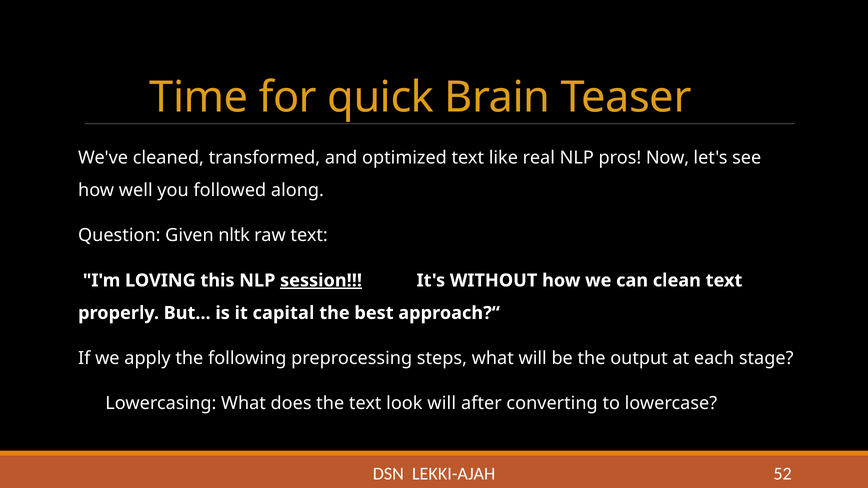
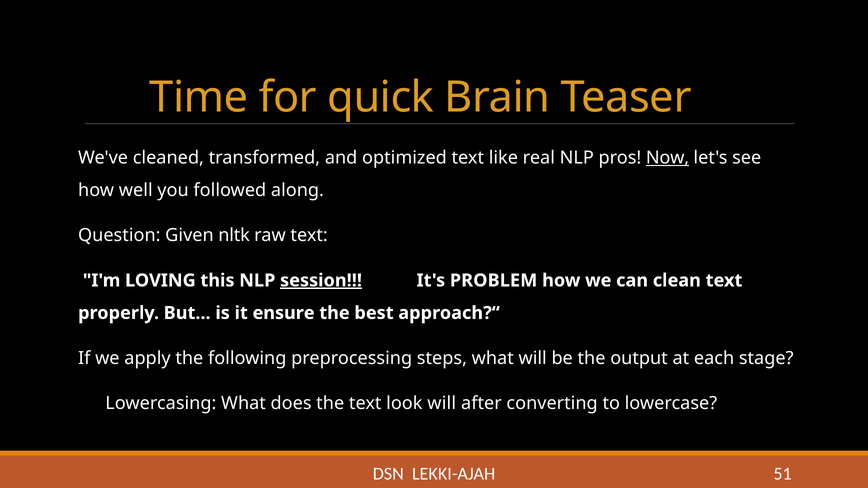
Now underline: none -> present
WITHOUT: WITHOUT -> PROBLEM
capital: capital -> ensure
52: 52 -> 51
